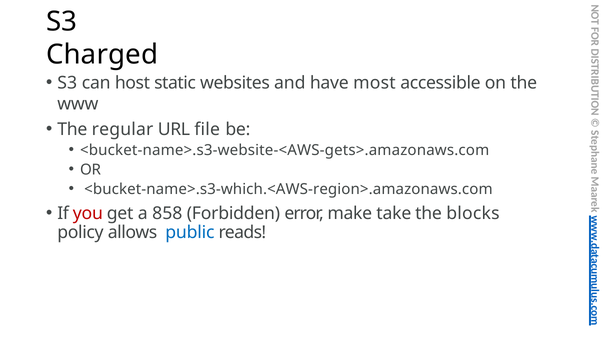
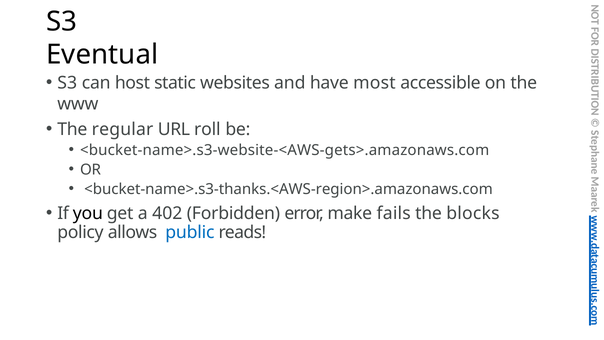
Charged: Charged -> Eventual
file: file -> roll
<bucket-name>.s3-which.<AWS-region>.amazonaws.com: <bucket-name>.s3-which.<AWS-region>.amazonaws.com -> <bucket-name>.s3-thanks.<AWS-region>.amazonaws.com
you colour: red -> black
858: 858 -> 402
take: take -> fails
